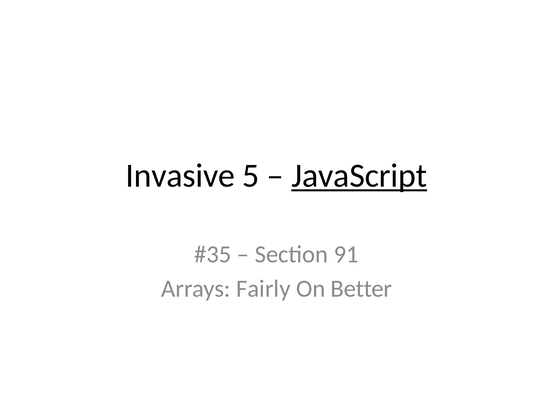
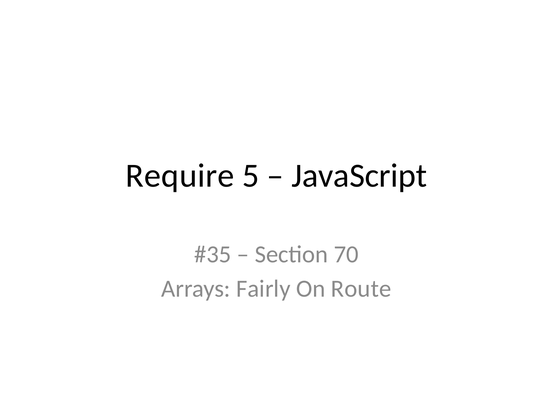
Invasive: Invasive -> Require
JavaScript underline: present -> none
91: 91 -> 70
Better: Better -> Route
